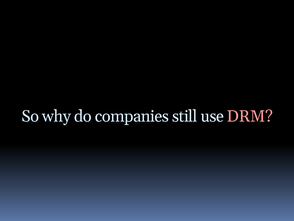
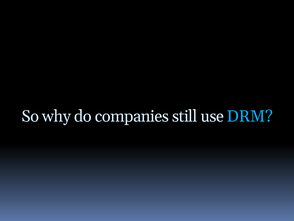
DRM colour: pink -> light blue
